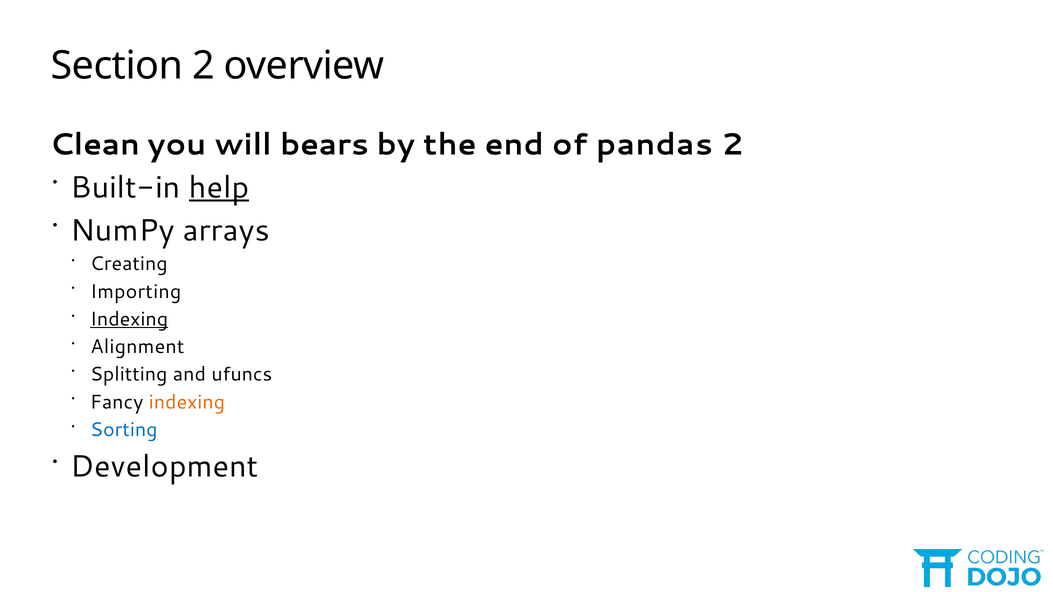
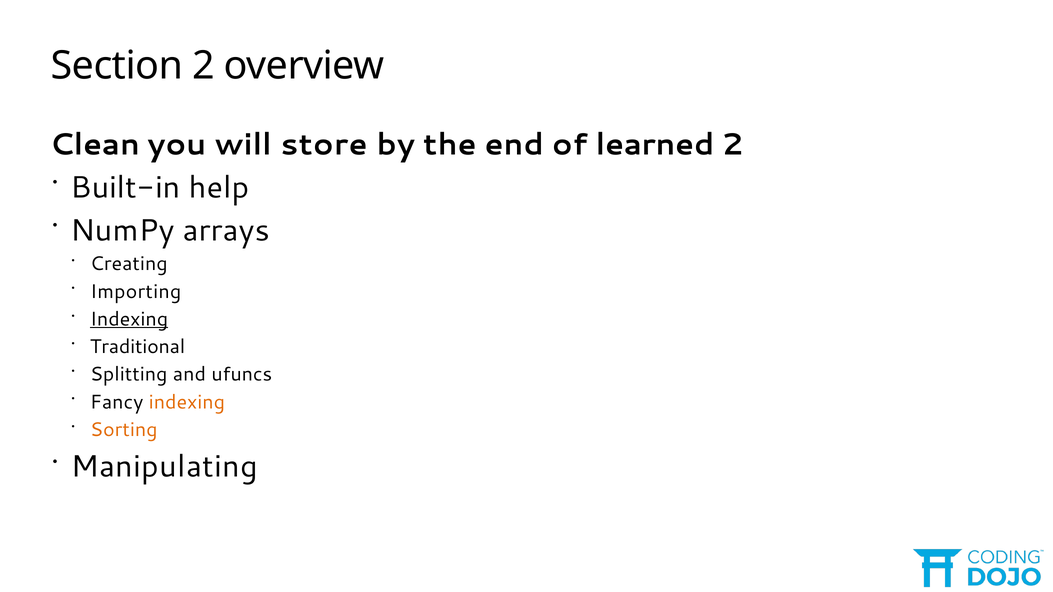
bears: bears -> store
pandas: pandas -> learned
help underline: present -> none
Alignment: Alignment -> Traditional
Sorting colour: blue -> orange
Development: Development -> Manipulating
